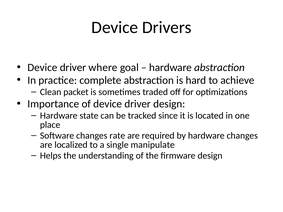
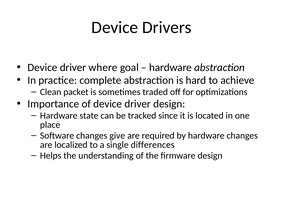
rate: rate -> give
manipulate: manipulate -> differences
